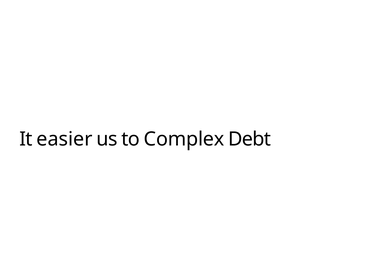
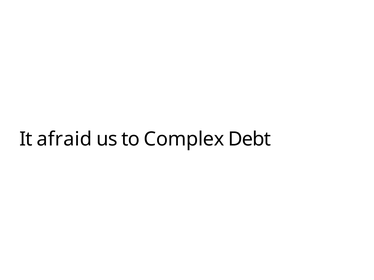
easier: easier -> afraid
